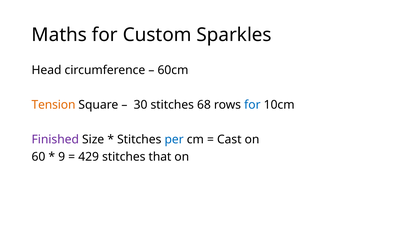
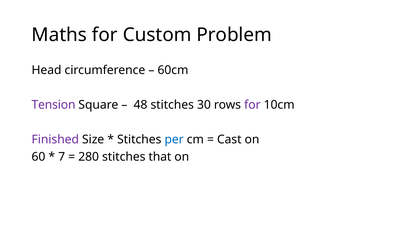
Sparkles: Sparkles -> Problem
Tension colour: orange -> purple
30: 30 -> 48
68: 68 -> 30
for at (252, 105) colour: blue -> purple
9: 9 -> 7
429: 429 -> 280
